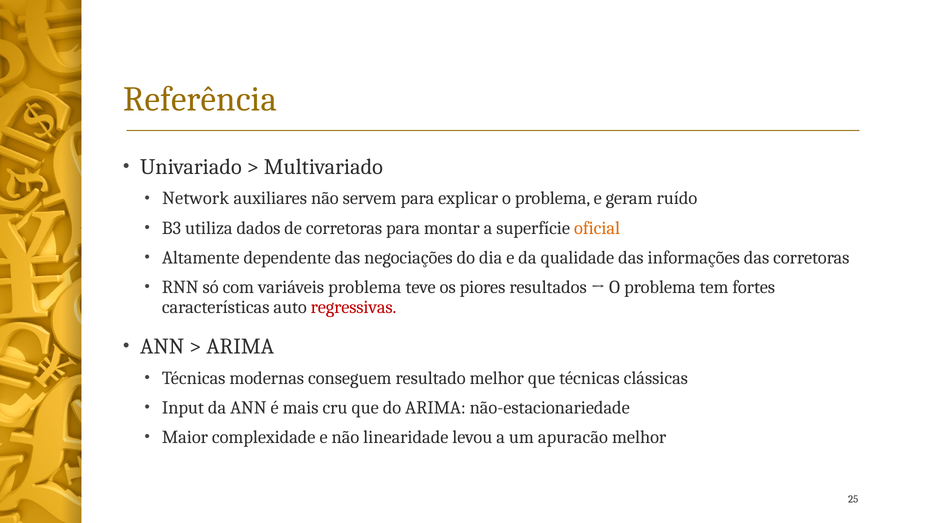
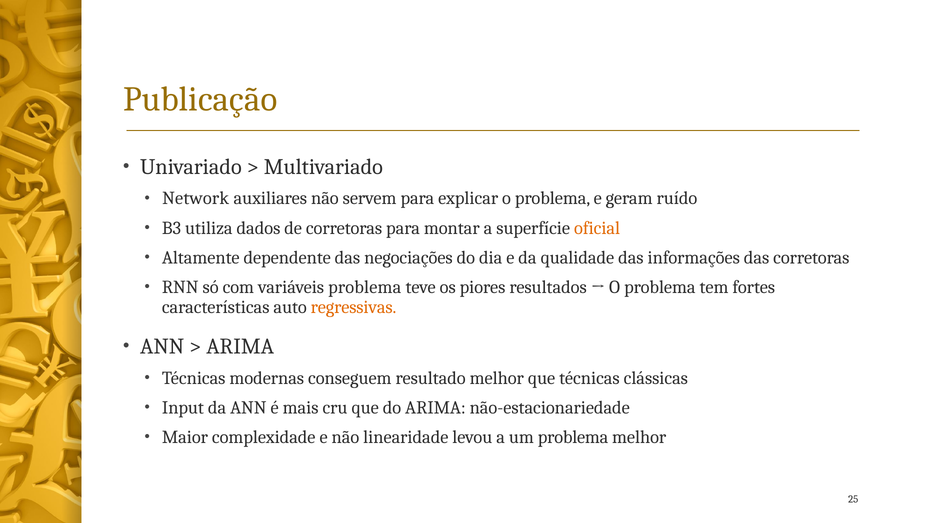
Referência: Referência -> Publicação
regressivas colour: red -> orange
um apuracão: apuracão -> problema
